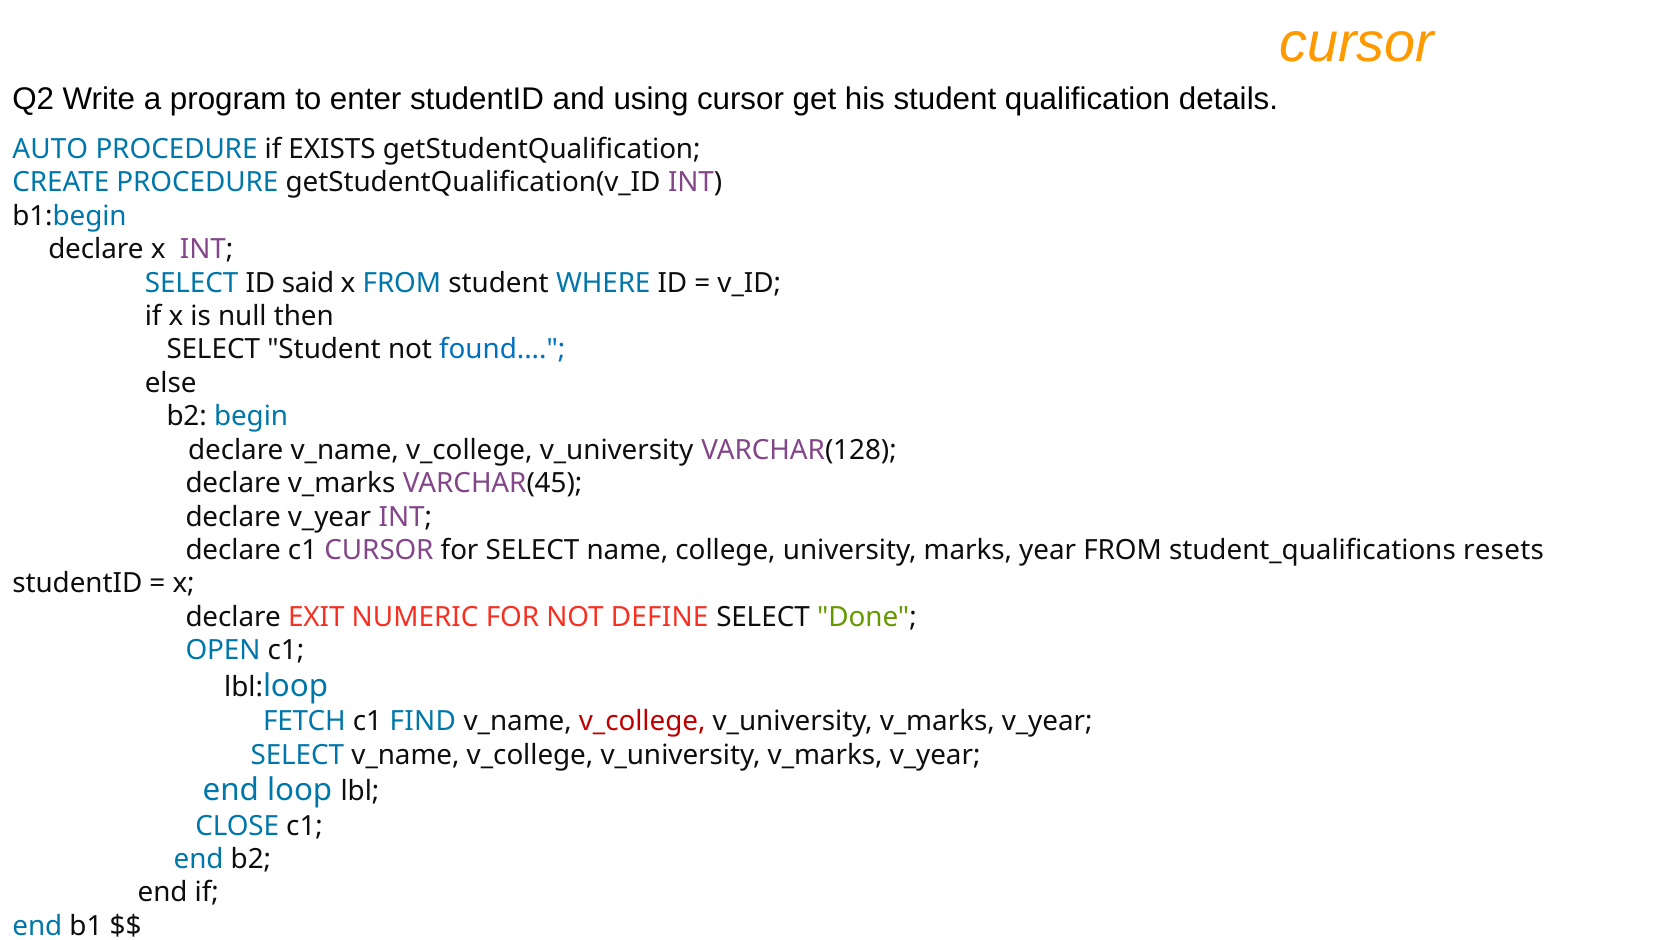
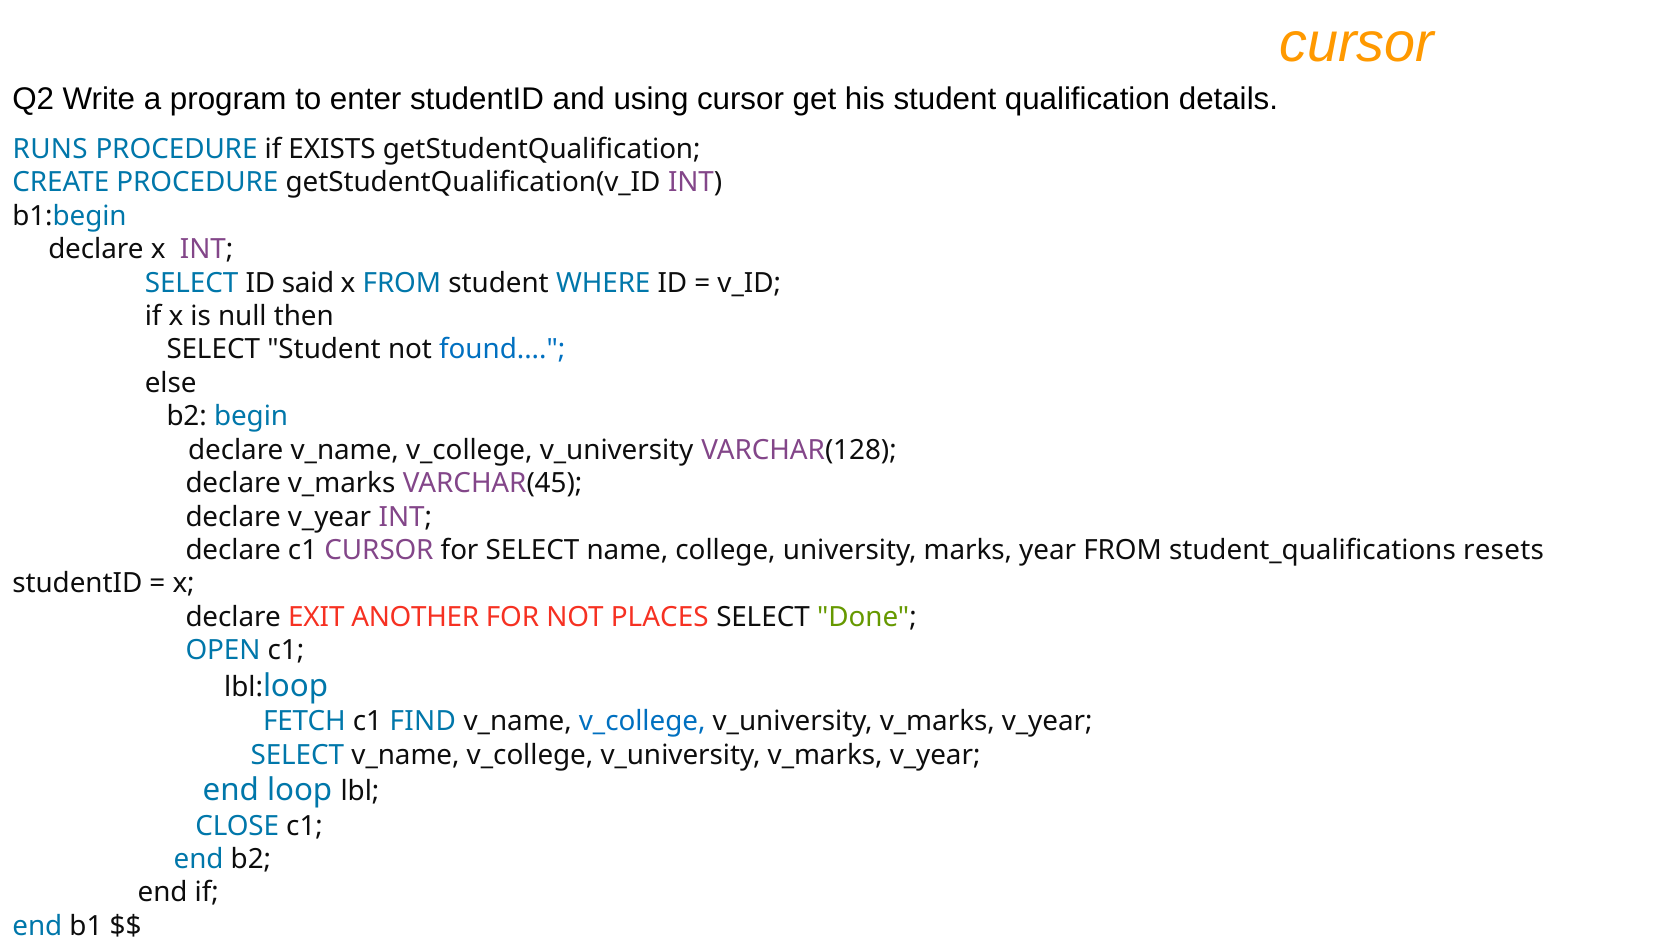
AUTO: AUTO -> RUNS
NUMERIC: NUMERIC -> ANOTHER
DEFINE: DEFINE -> PLACES
v_college at (642, 721) colour: red -> blue
